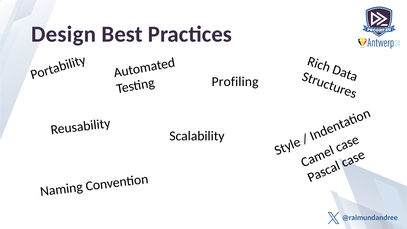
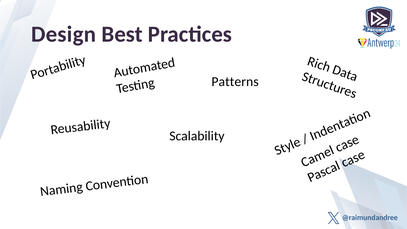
Profiling: Profiling -> Patterns
